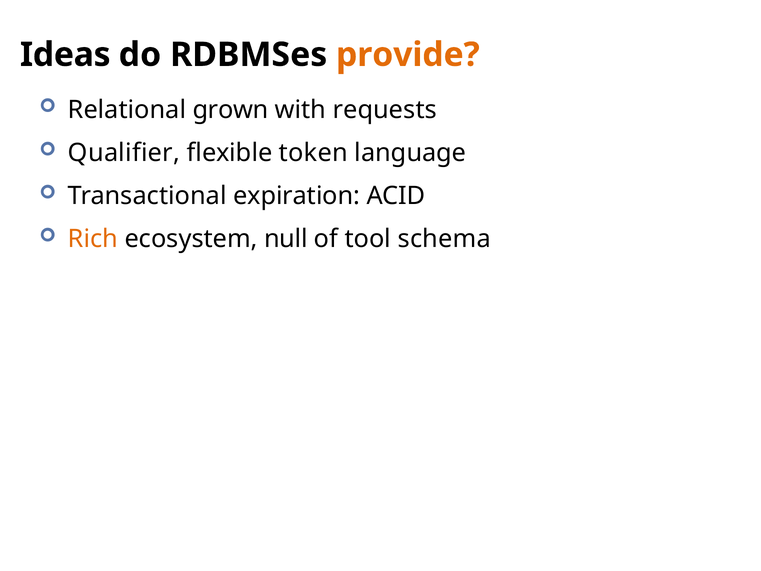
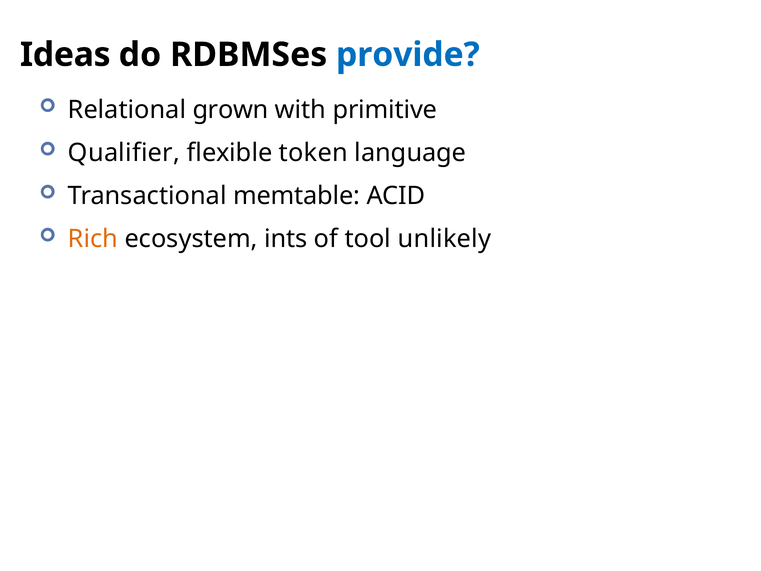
provide colour: orange -> blue
requests: requests -> primitive
expiration: expiration -> memtable
null: null -> ints
schema: schema -> unlikely
